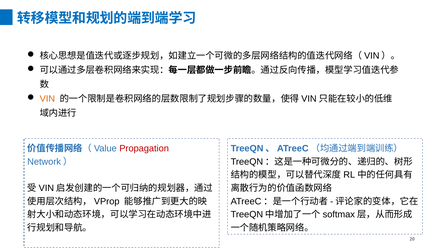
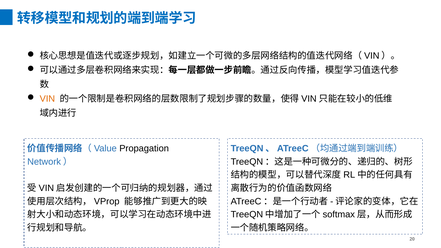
Propagation colour: red -> black
